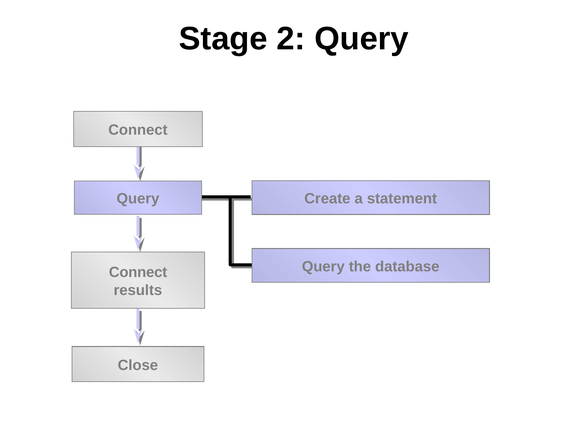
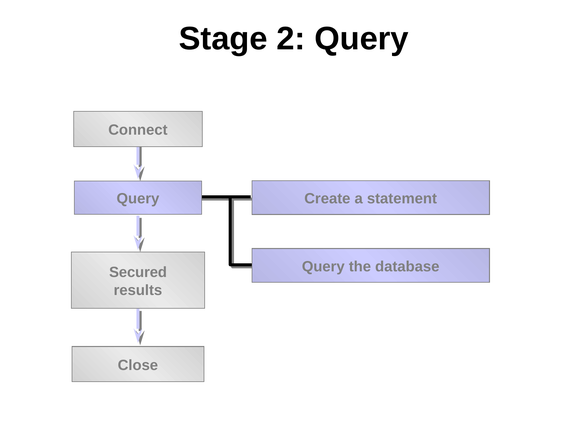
Connect at (138, 272): Connect -> Secured
